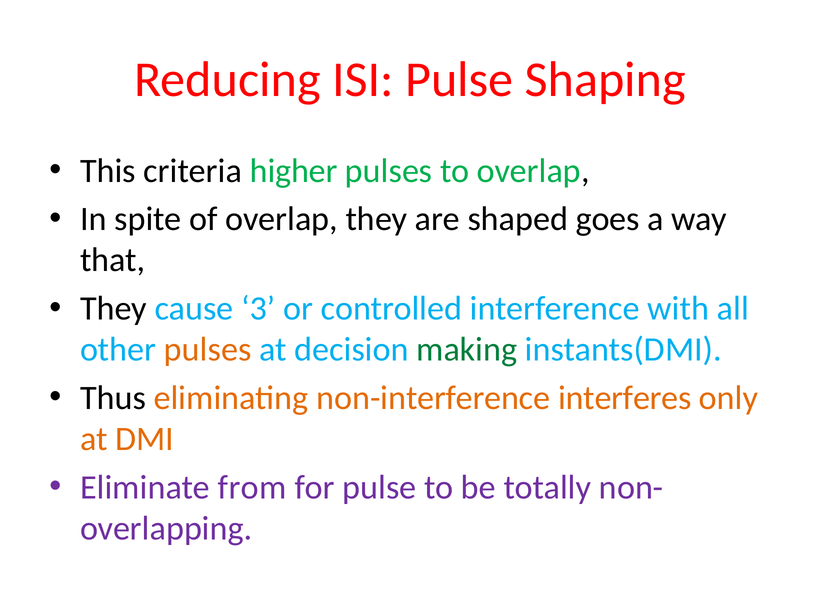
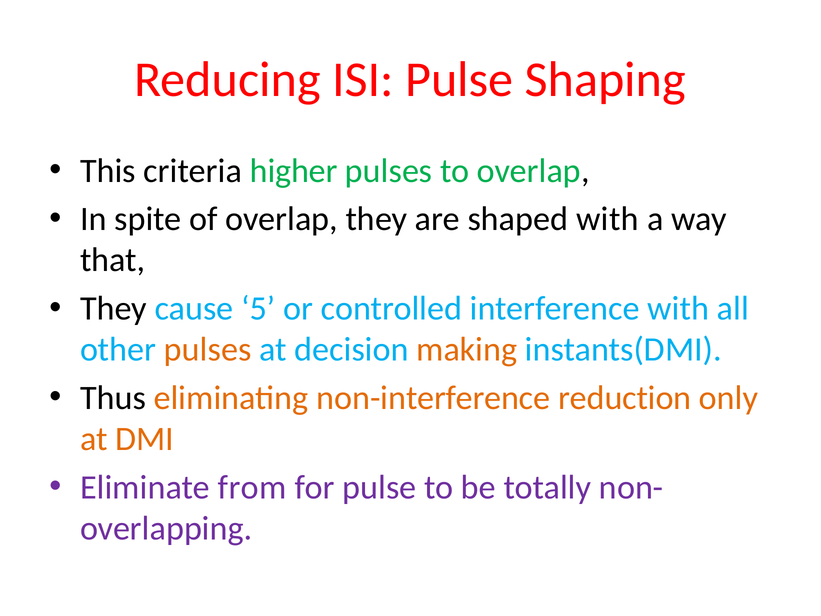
shaped goes: goes -> with
3: 3 -> 5
making colour: green -> orange
interferes: interferes -> reduction
